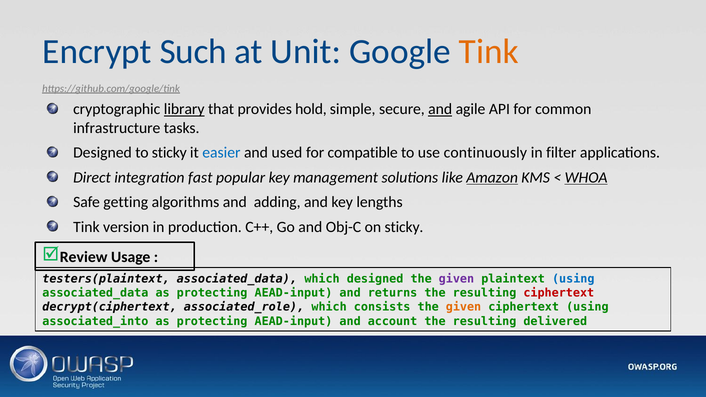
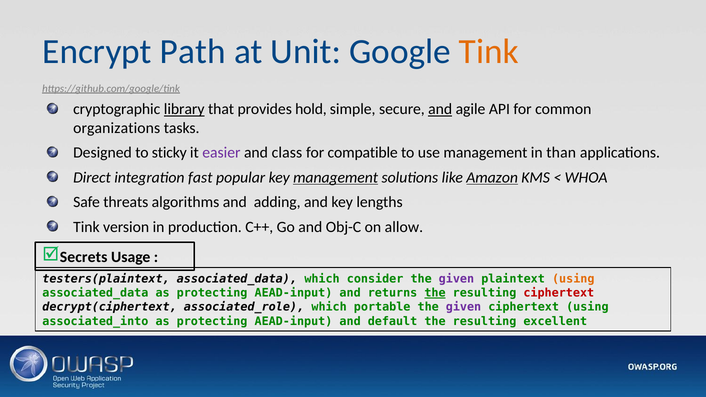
Such: Such -> Path
infrastructure: infrastructure -> organizations
easier colour: blue -> purple
used: used -> class
use continuously: continuously -> management
filter: filter -> than
management at (336, 178) underline: none -> present
WHOA underline: present -> none
getting: getting -> threats
on sticky: sticky -> allow
Review: Review -> Secrets
which designed: designed -> consider
using at (573, 279) colour: blue -> orange
the at (435, 293) underline: none -> present
consists: consists -> portable
given at (463, 307) colour: orange -> purple
account: account -> default
delivered: delivered -> excellent
